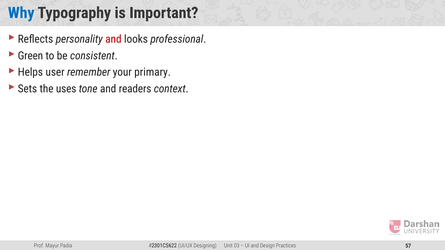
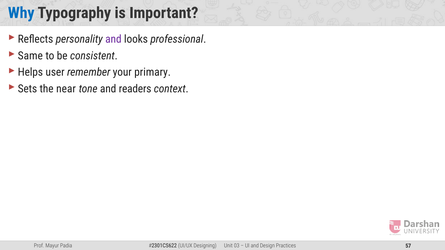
and at (113, 39) colour: red -> purple
Green: Green -> Same
uses: uses -> near
